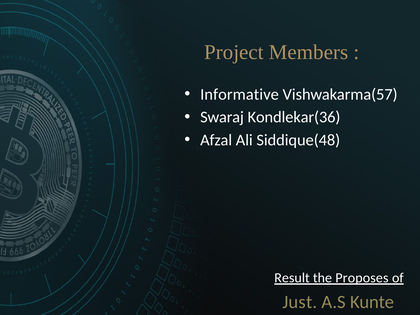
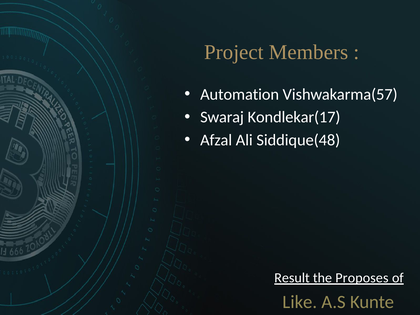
Informative: Informative -> Automation
Kondlekar(36: Kondlekar(36 -> Kondlekar(17
Just: Just -> Like
